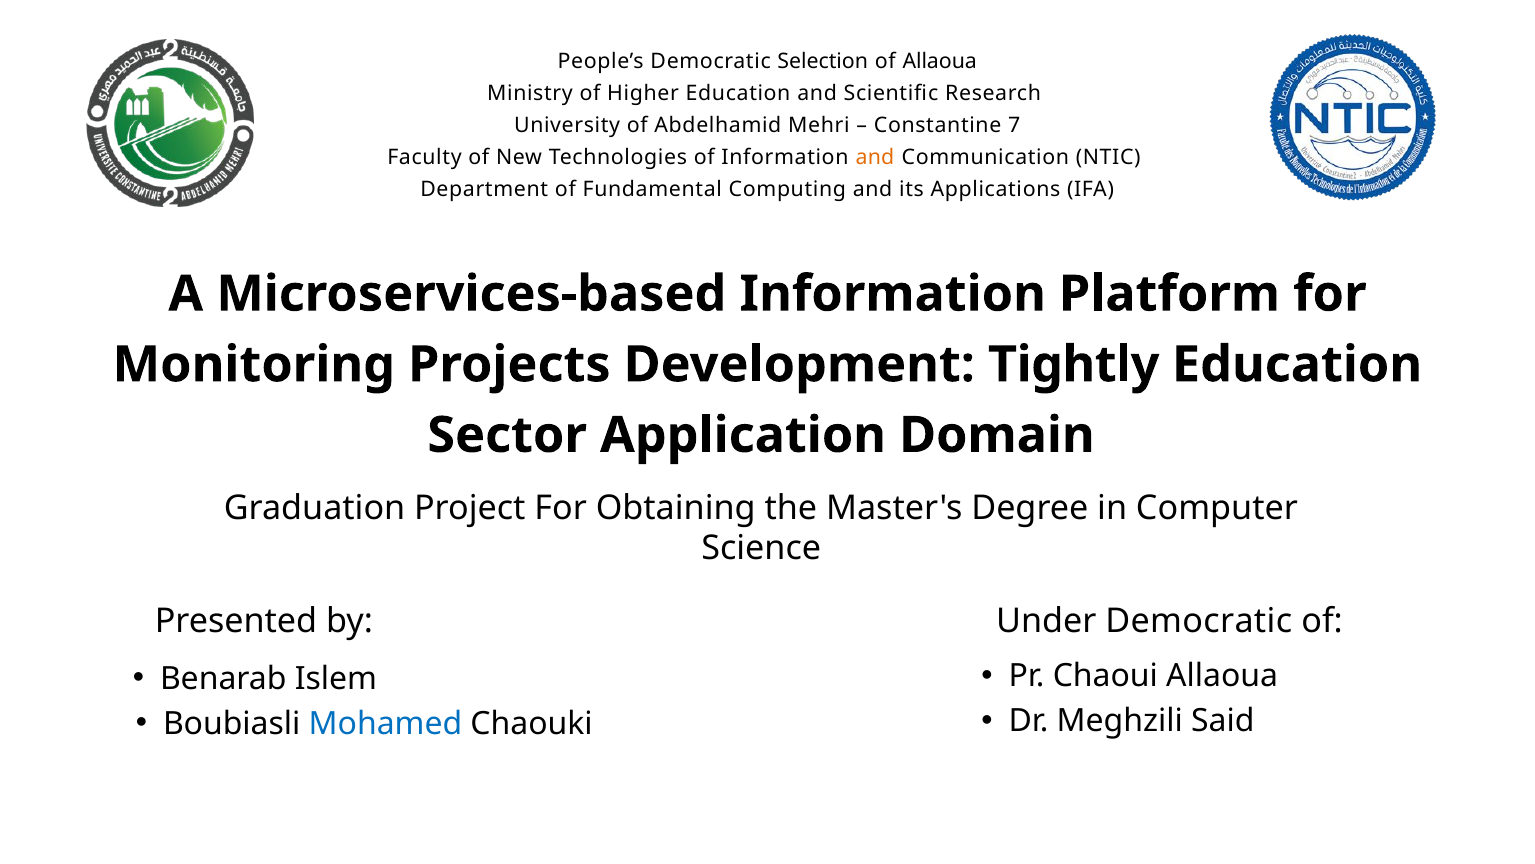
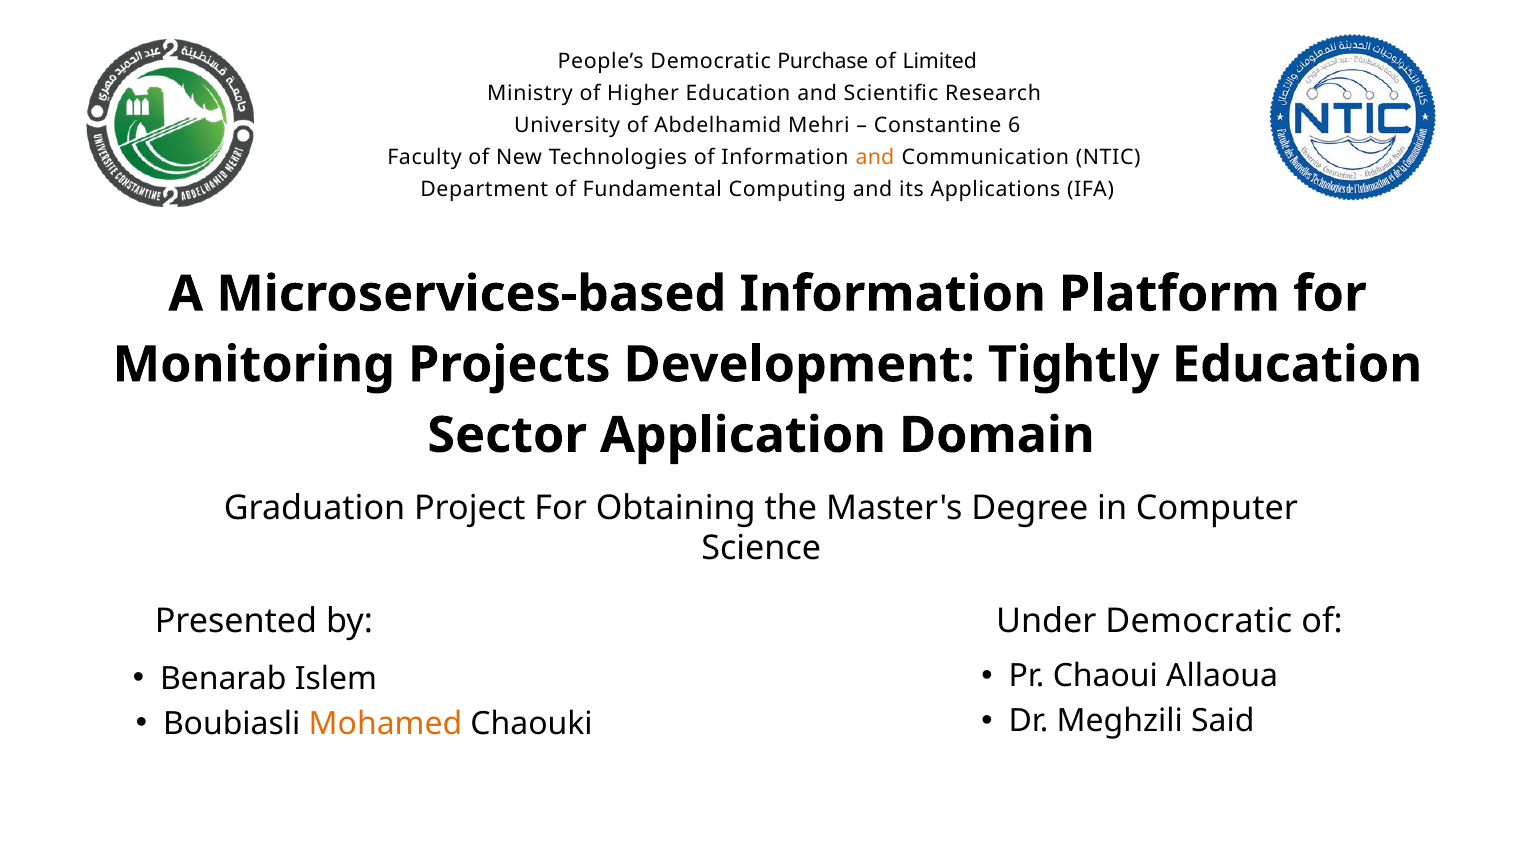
Selection: Selection -> Purchase
of Allaoua: Allaoua -> Limited
7: 7 -> 6
Mohamed colour: blue -> orange
